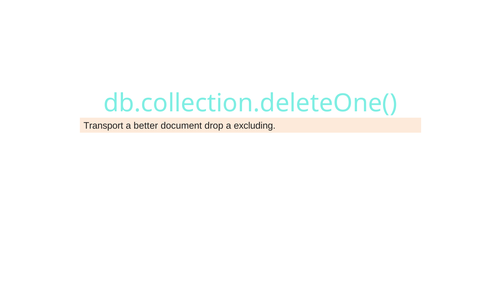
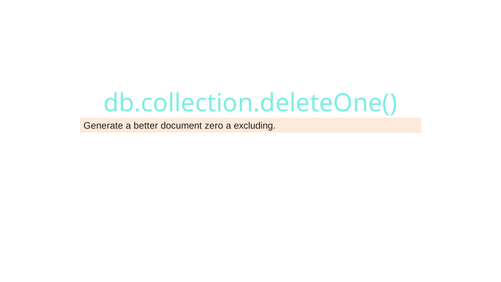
Transport: Transport -> Generate
drop: drop -> zero
